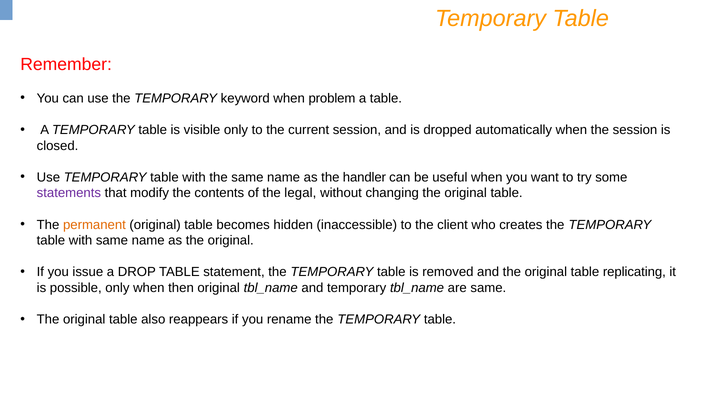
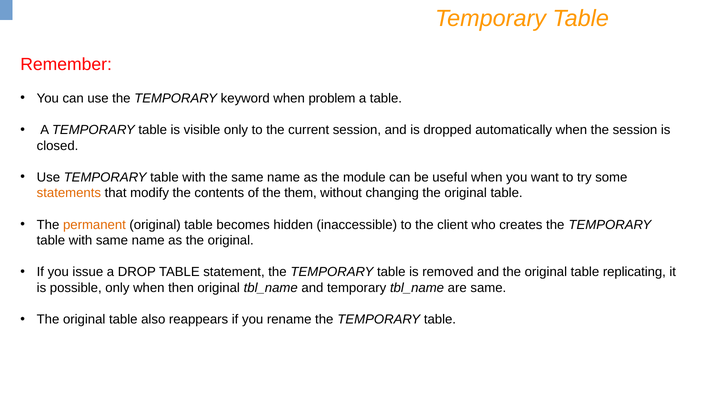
handler: handler -> module
statements colour: purple -> orange
legal: legal -> them
